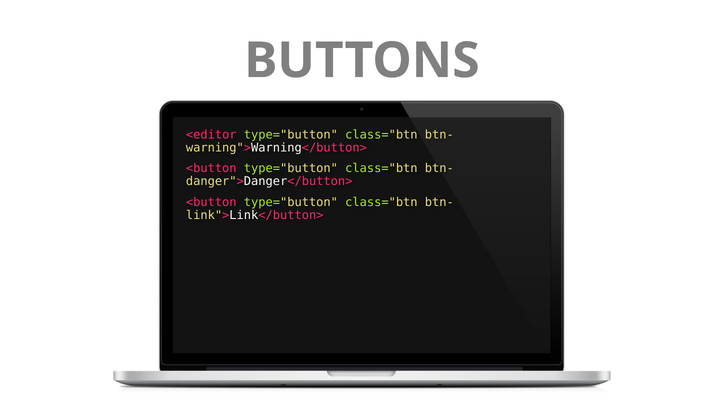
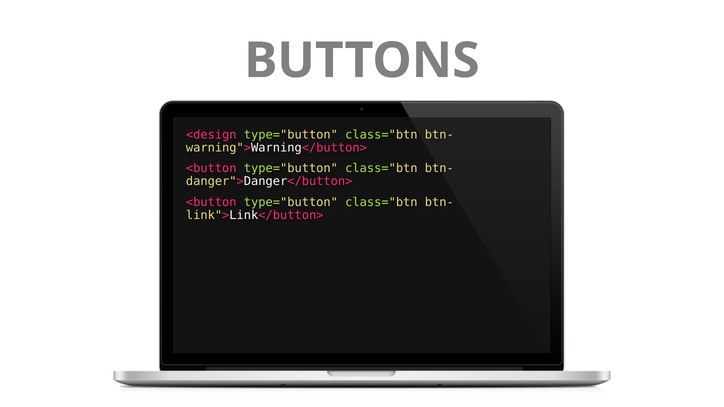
<editor: <editor -> <design
